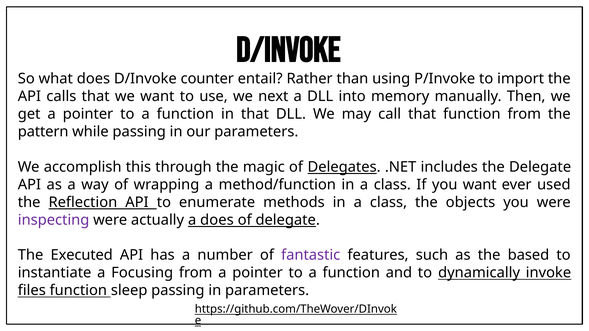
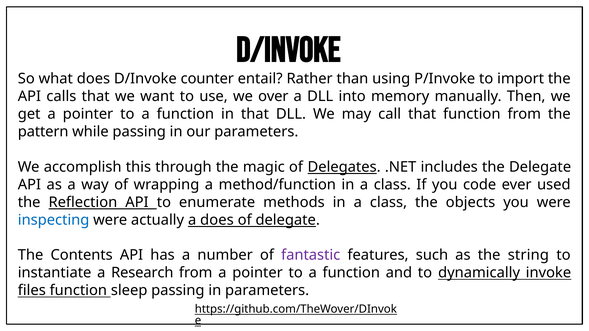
next: next -> over
you want: want -> code
inspecting colour: purple -> blue
Executed: Executed -> Contents
based: based -> string
Focusing: Focusing -> Research
